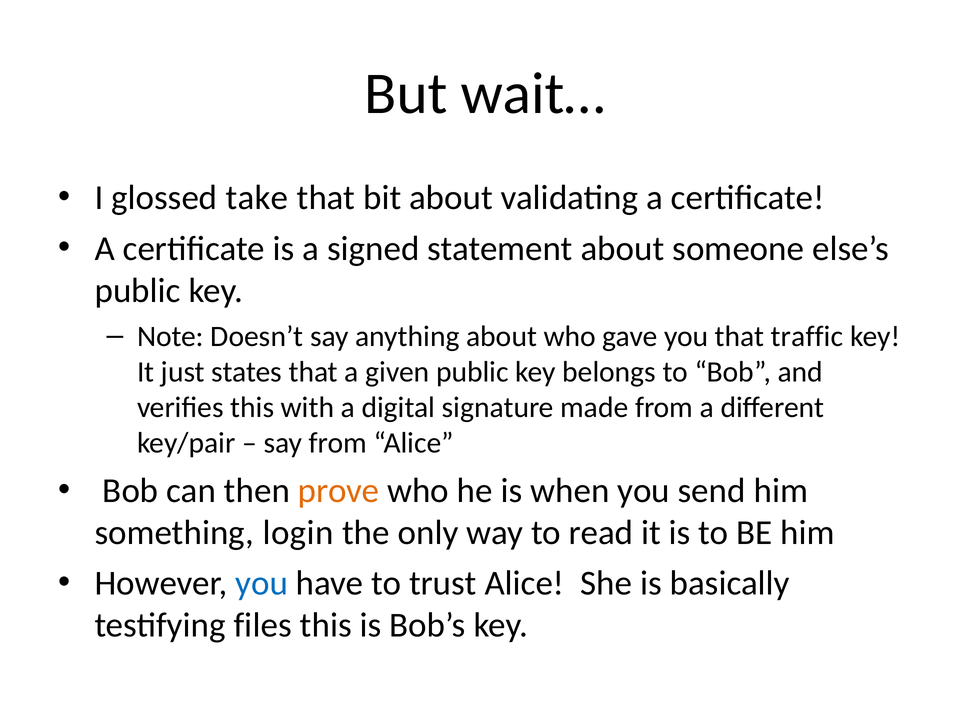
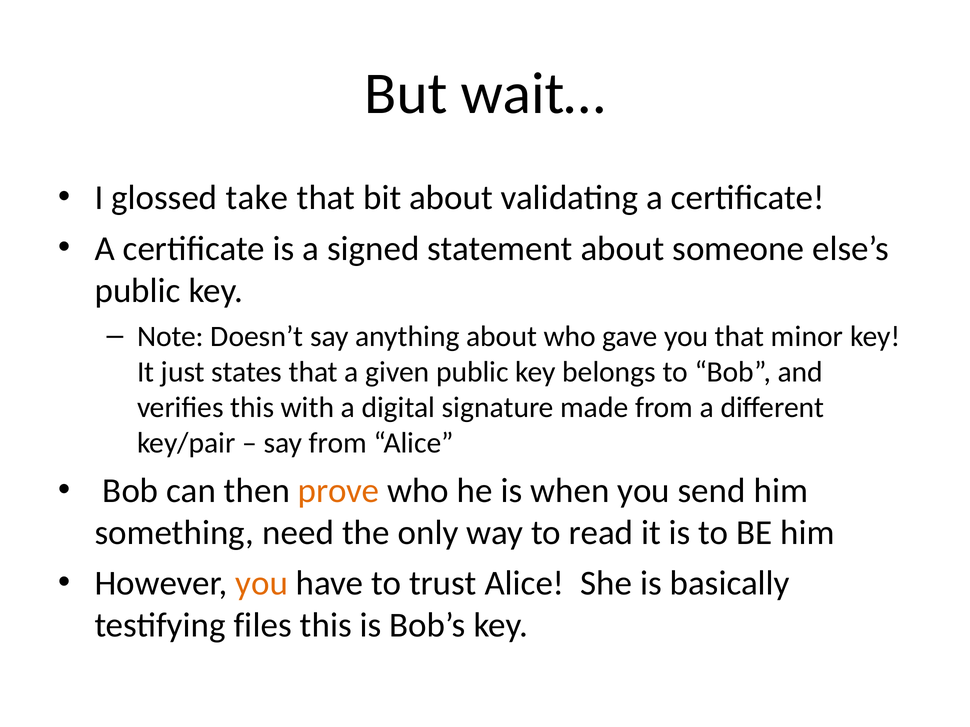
traffic: traffic -> minor
login: login -> need
you at (262, 584) colour: blue -> orange
